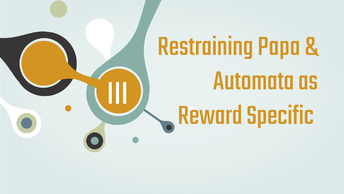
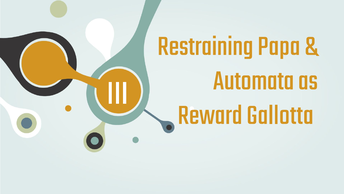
Specific: Specific -> Gallotta
